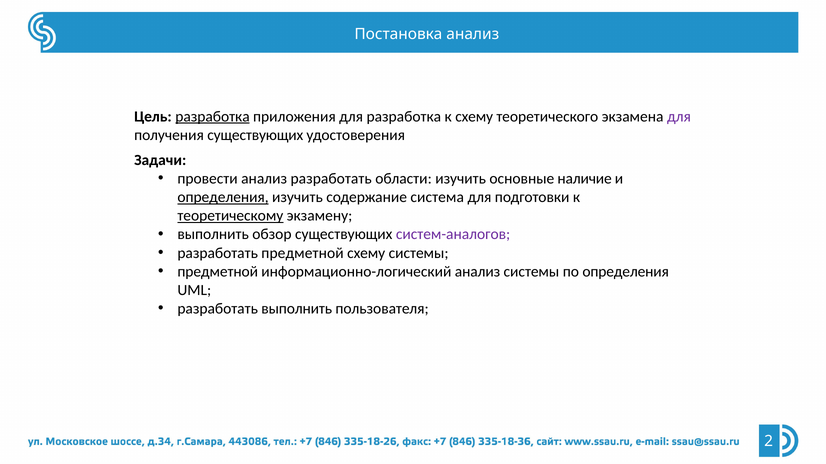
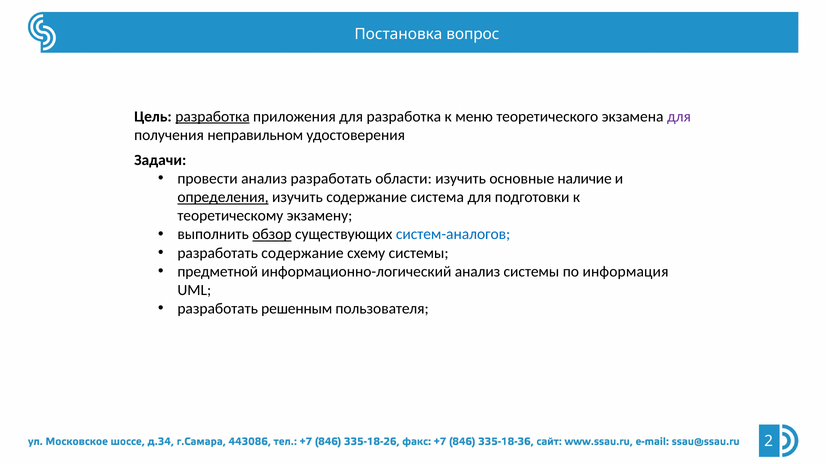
Постановка анализ: анализ -> вопрос
к схему: схему -> меню
получения существующих: существующих -> неправильном
теоретическому underline: present -> none
обзор underline: none -> present
систем-аналогов colour: purple -> blue
разработать предметной: предметной -> содержание
по определения: определения -> информация
разработать выполнить: выполнить -> решенным
